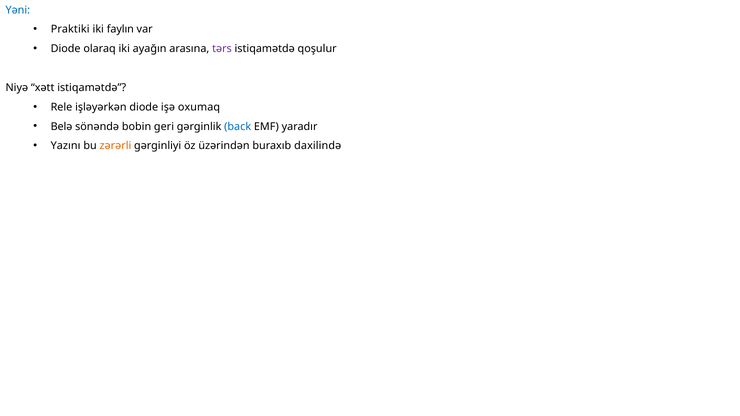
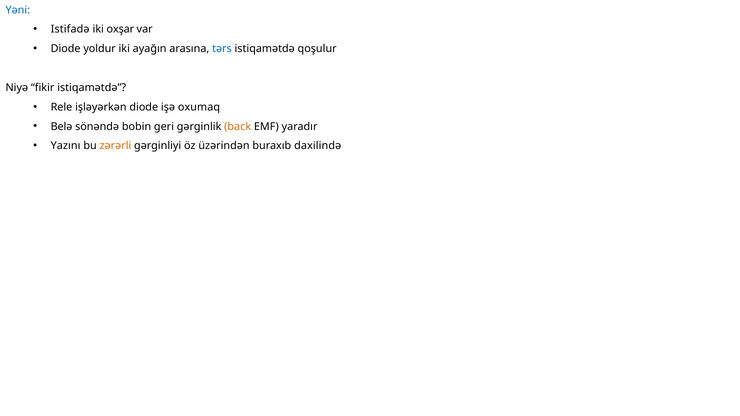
Praktiki: Praktiki -> Istifadə
faylın: faylın -> oxşar
olaraq: olaraq -> yoldur
tərs colour: purple -> blue
xətt: xətt -> fikir
back colour: blue -> orange
